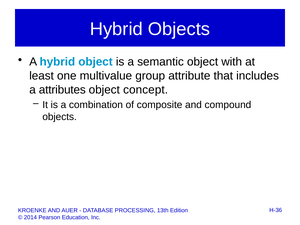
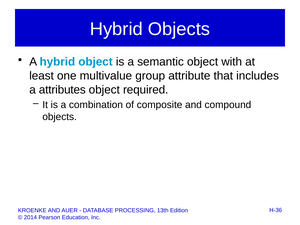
concept: concept -> required
